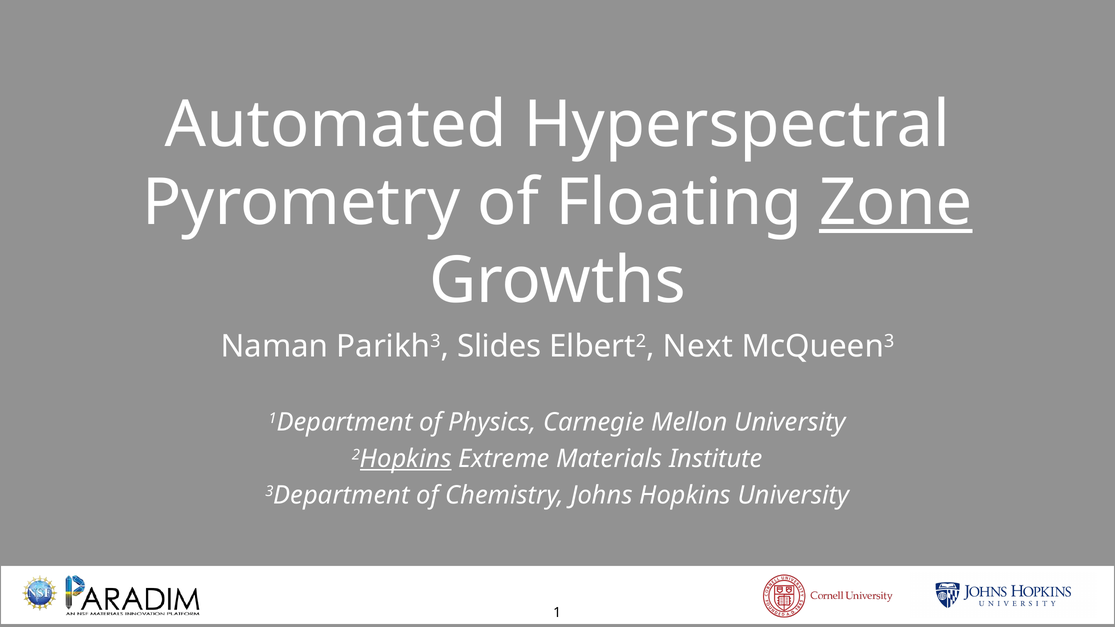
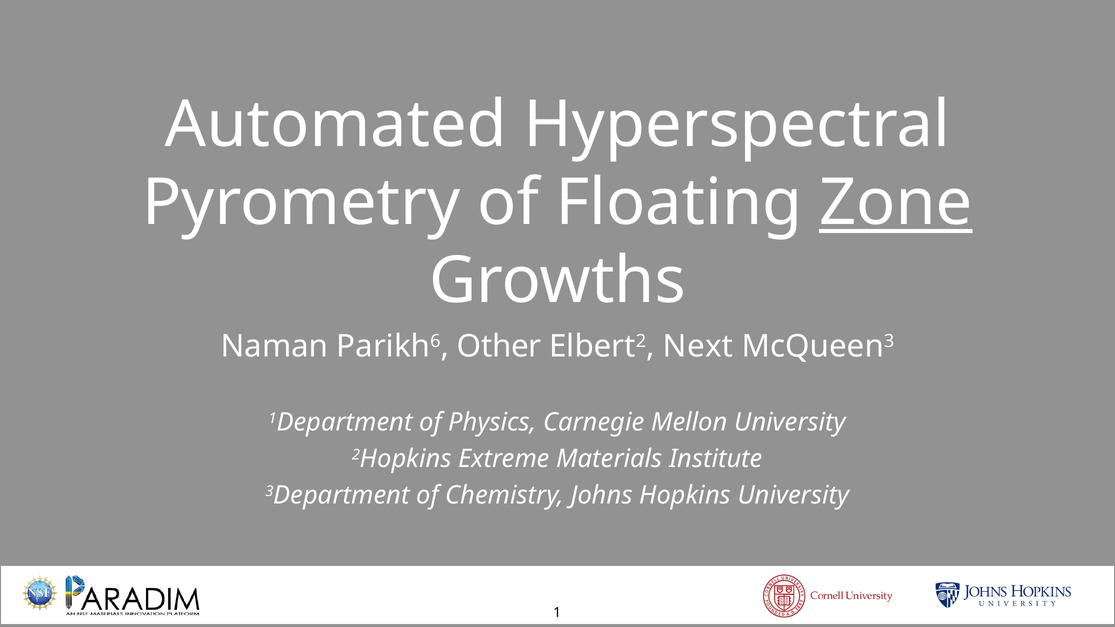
3 at (435, 341): 3 -> 6
Slides: Slides -> Other
Hopkins at (406, 459) underline: present -> none
